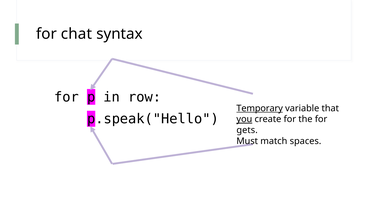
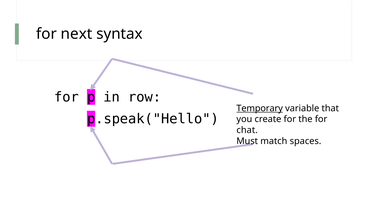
chat: chat -> next
you underline: present -> none
gets: gets -> chat
